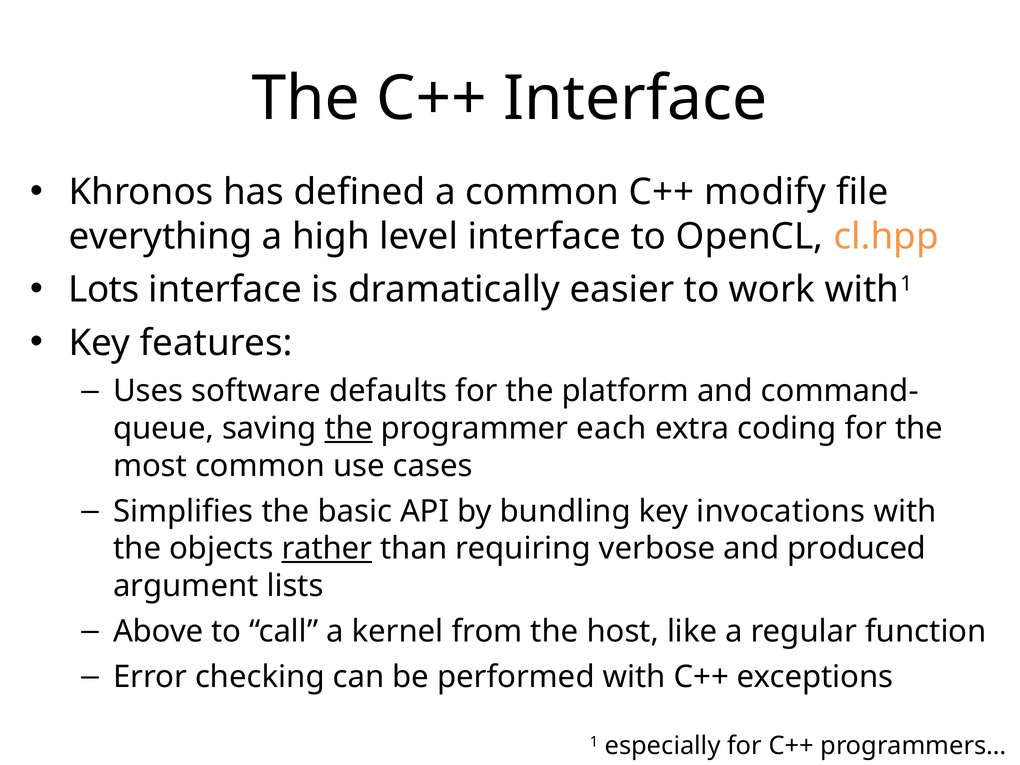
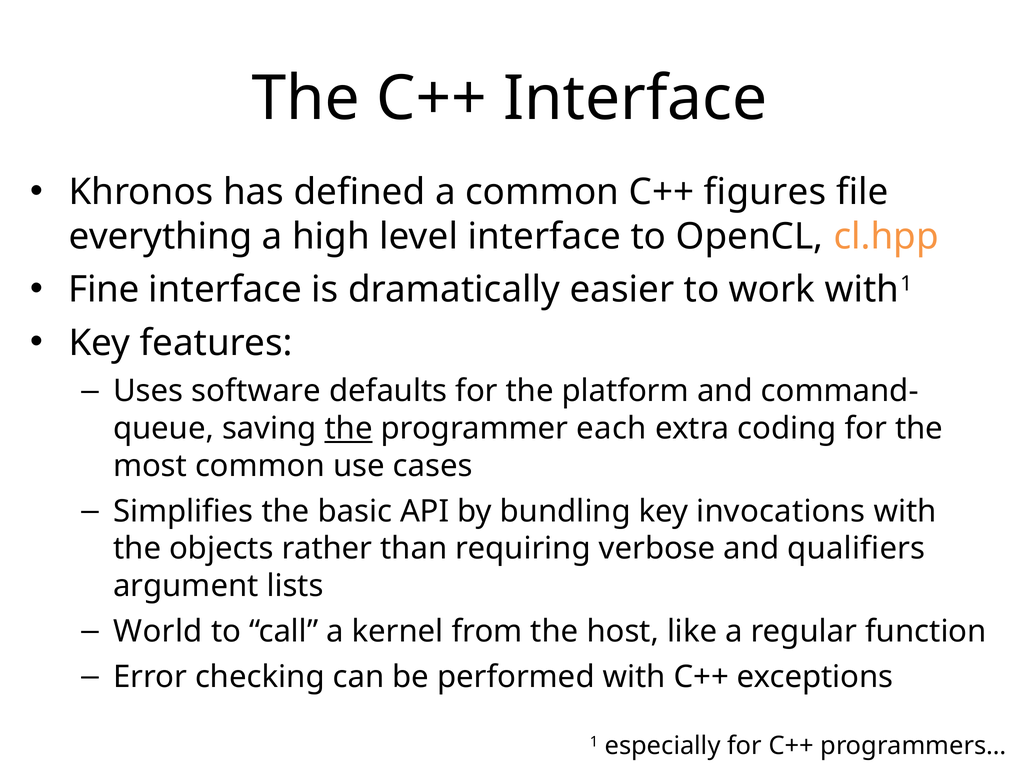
modify: modify -> figures
Lots: Lots -> Fine
rather underline: present -> none
produced: produced -> qualifiers
Above: Above -> World
